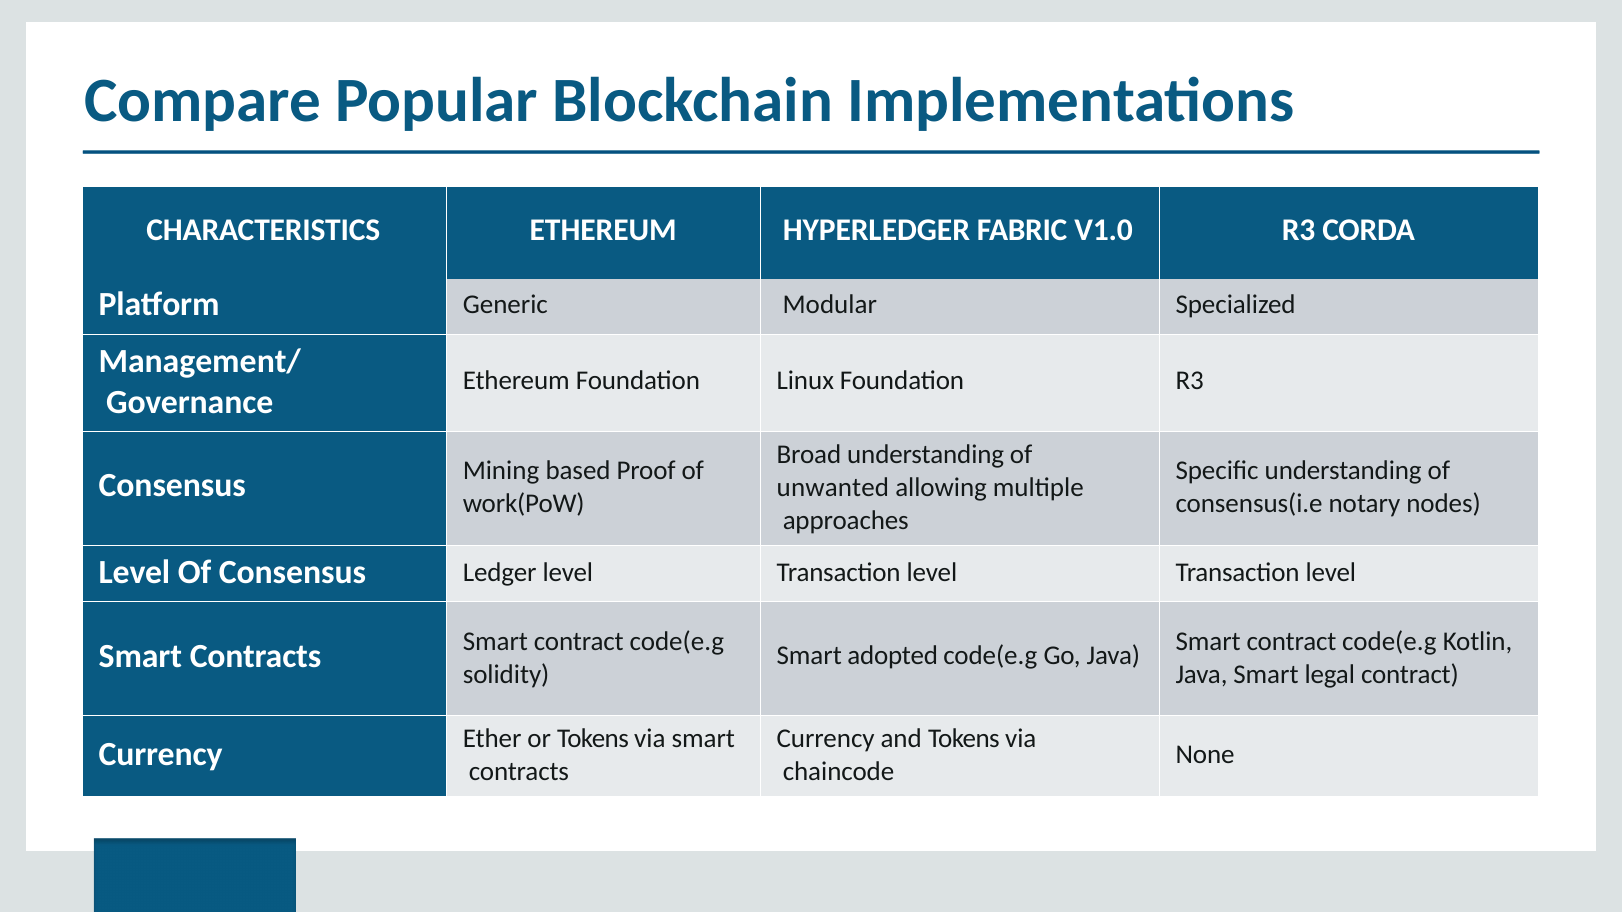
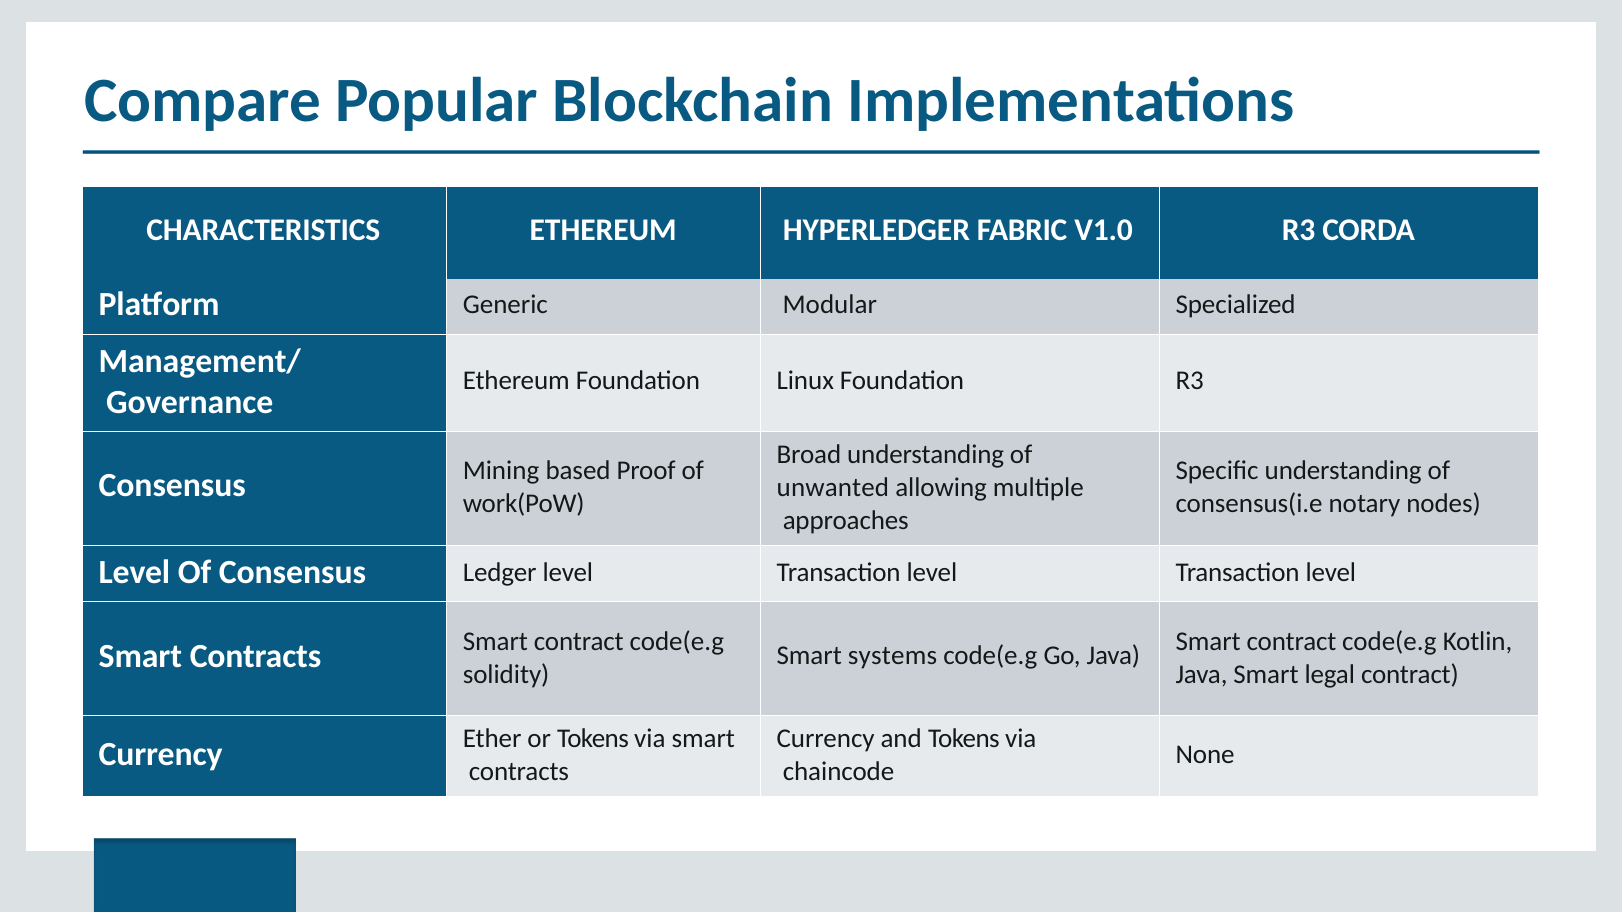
adopted: adopted -> systems
